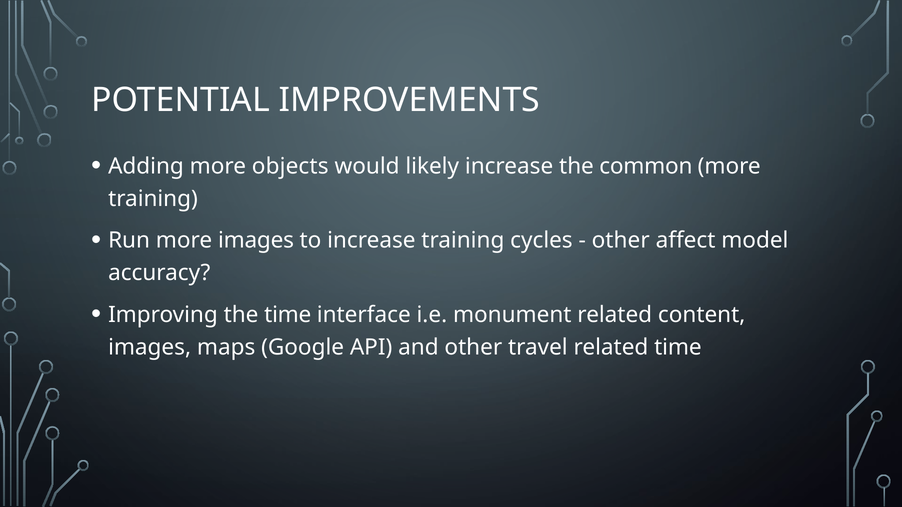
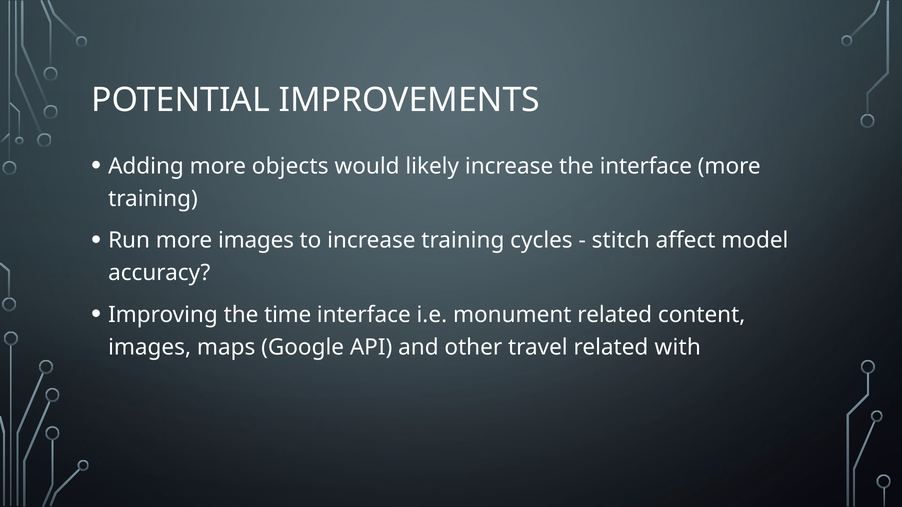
the common: common -> interface
other at (621, 241): other -> stitch
related time: time -> with
